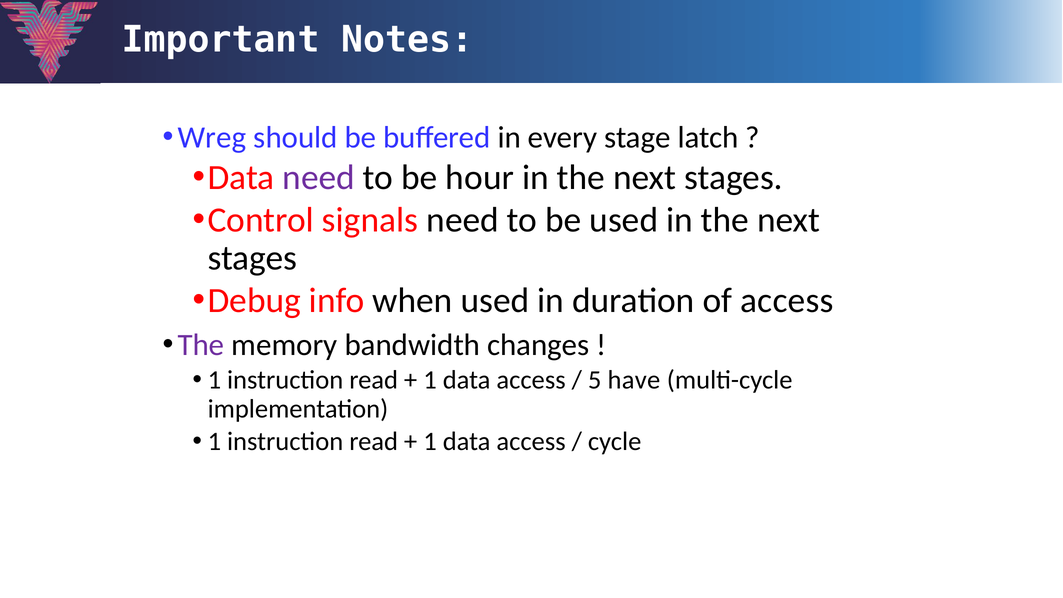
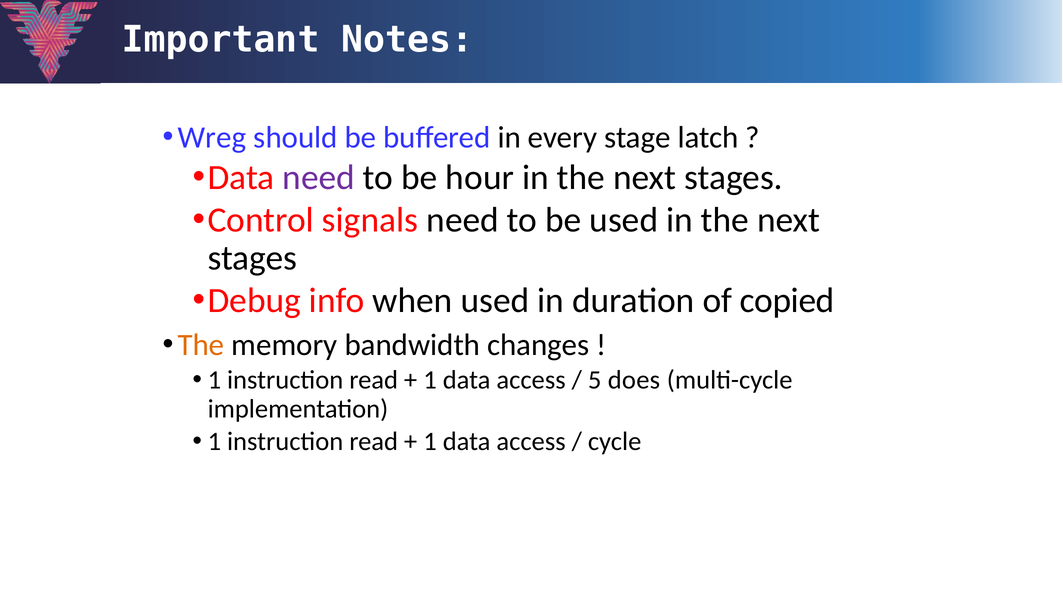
of access: access -> copied
The at (201, 345) colour: purple -> orange
have: have -> does
